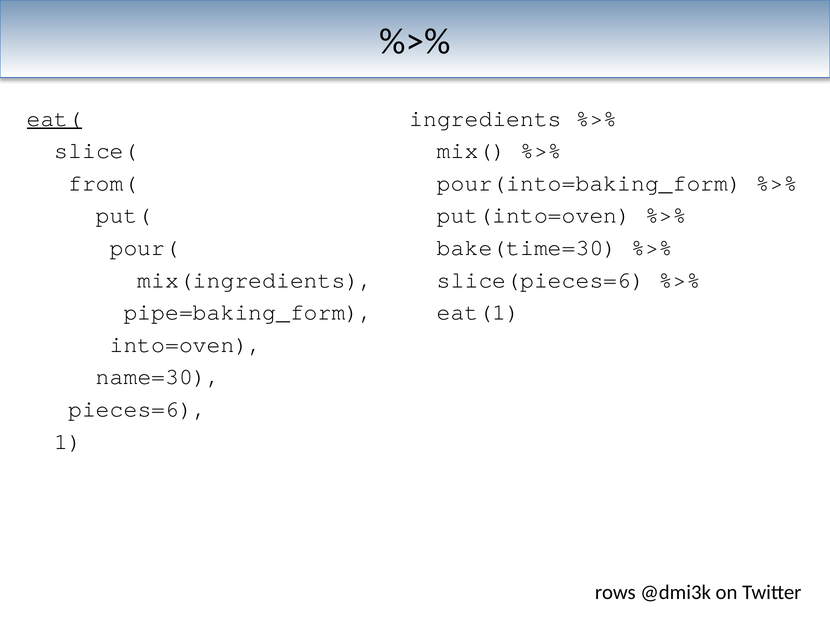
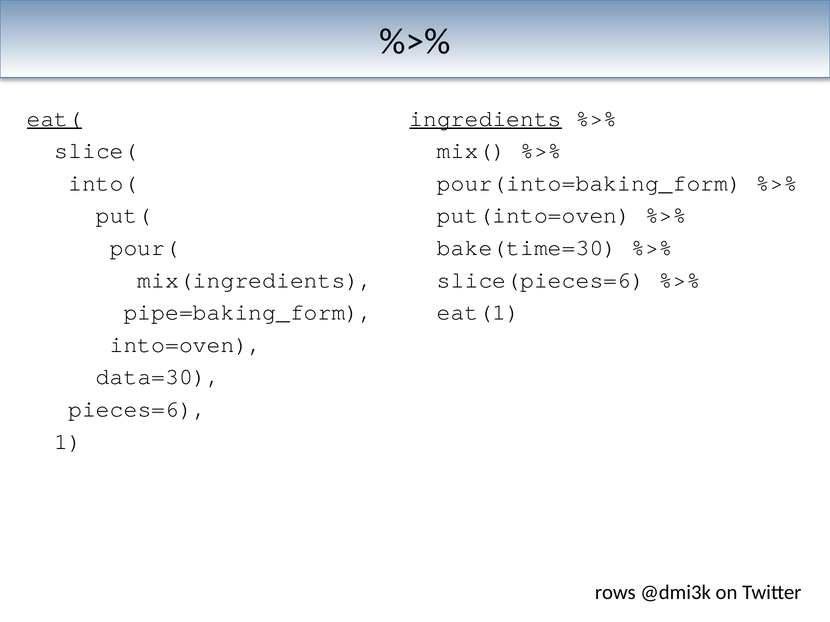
ingredients underline: none -> present
from(: from( -> into(
name=30: name=30 -> data=30
